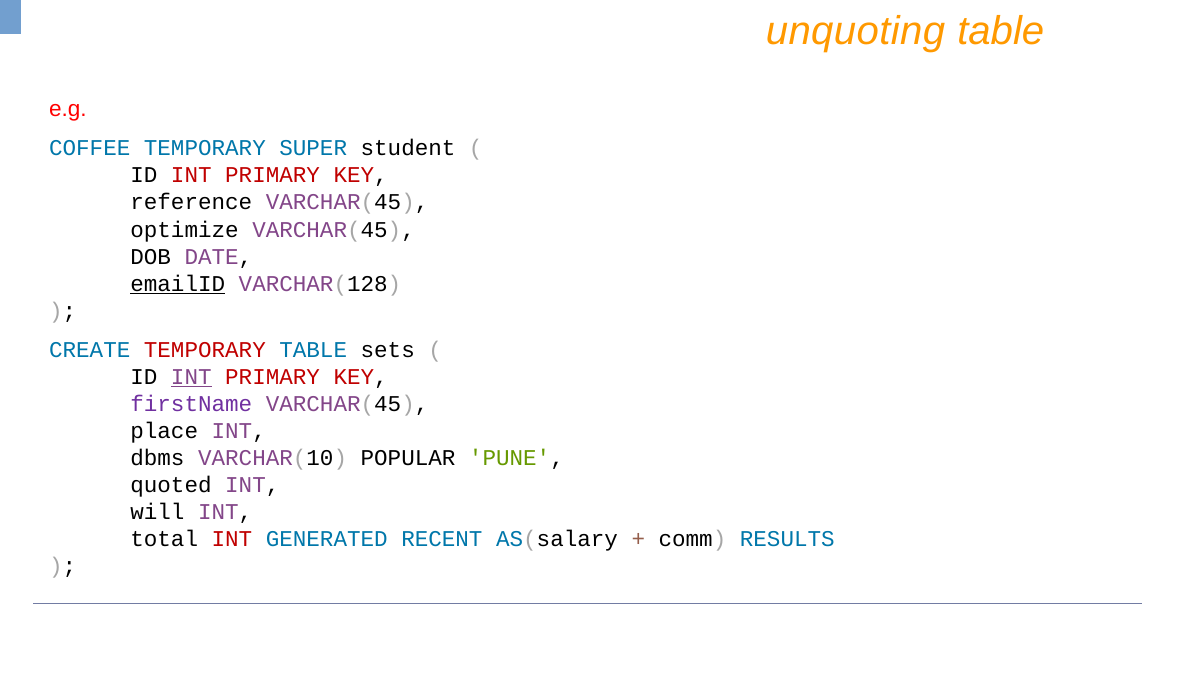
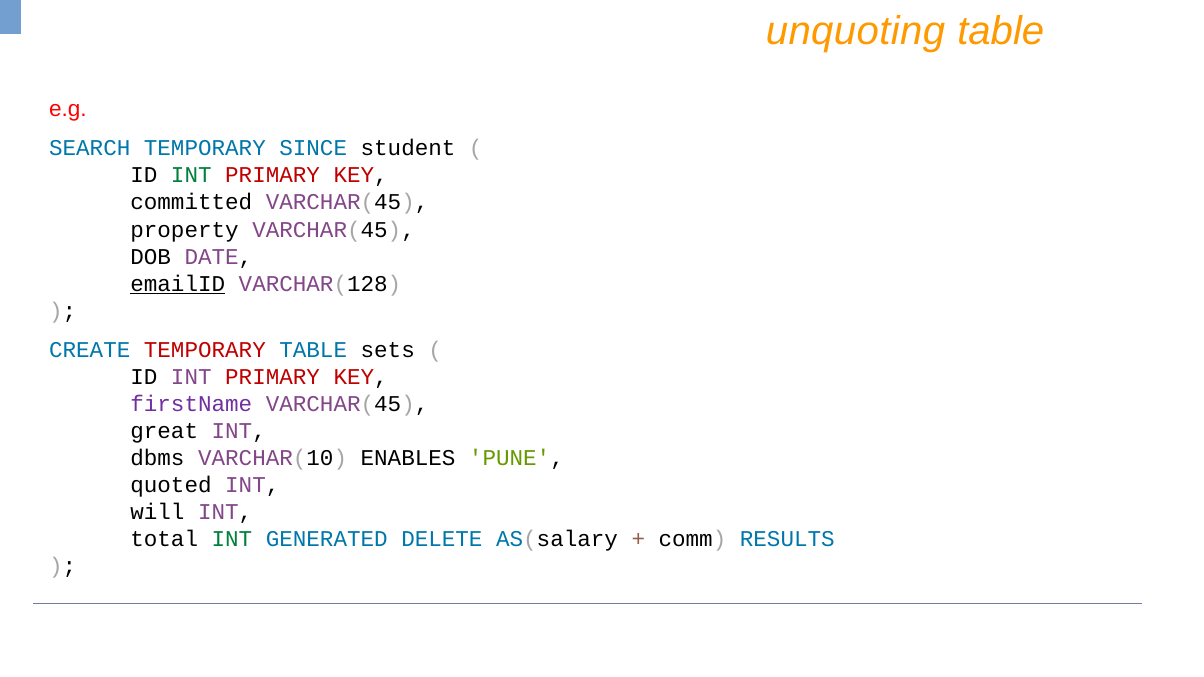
COFFEE: COFFEE -> SEARCH
SUPER: SUPER -> SINCE
INT at (191, 175) colour: red -> green
reference: reference -> committed
optimize: optimize -> property
INT at (191, 377) underline: present -> none
place: place -> great
POPULAR: POPULAR -> ENABLES
INT at (232, 540) colour: red -> green
RECENT: RECENT -> DELETE
